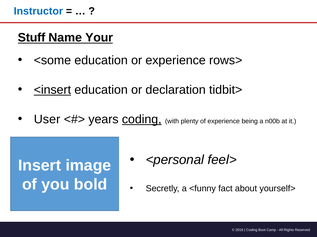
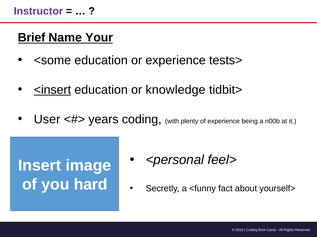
Instructor colour: blue -> purple
Stuff: Stuff -> Brief
rows>: rows> -> tests>
declaration: declaration -> knowledge
coding at (142, 120) underline: present -> none
bold: bold -> hard
